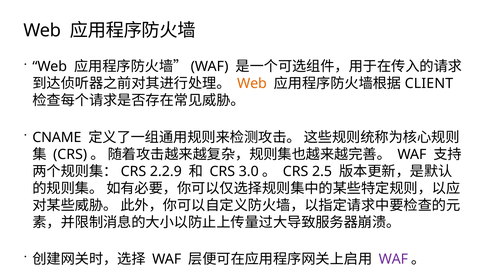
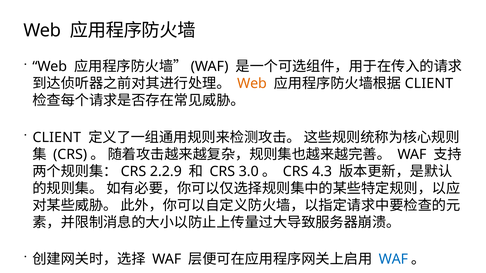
CNAME at (57, 138): CNAME -> CLIENT
2.5: 2.5 -> 4.3
WAF at (393, 260) colour: purple -> blue
